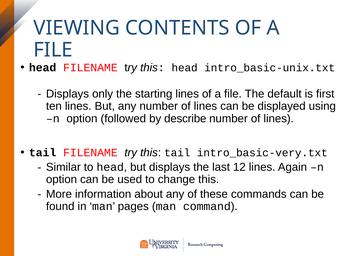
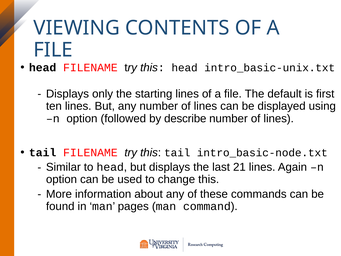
intro_basic-very.txt: intro_basic-very.txt -> intro_basic-node.txt
12: 12 -> 21
